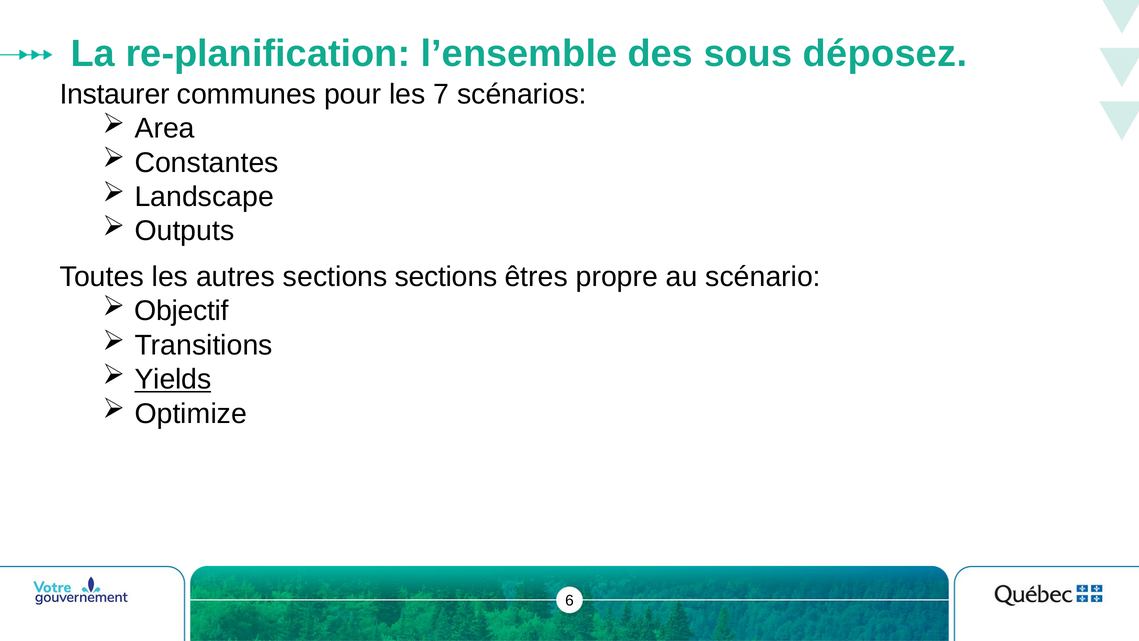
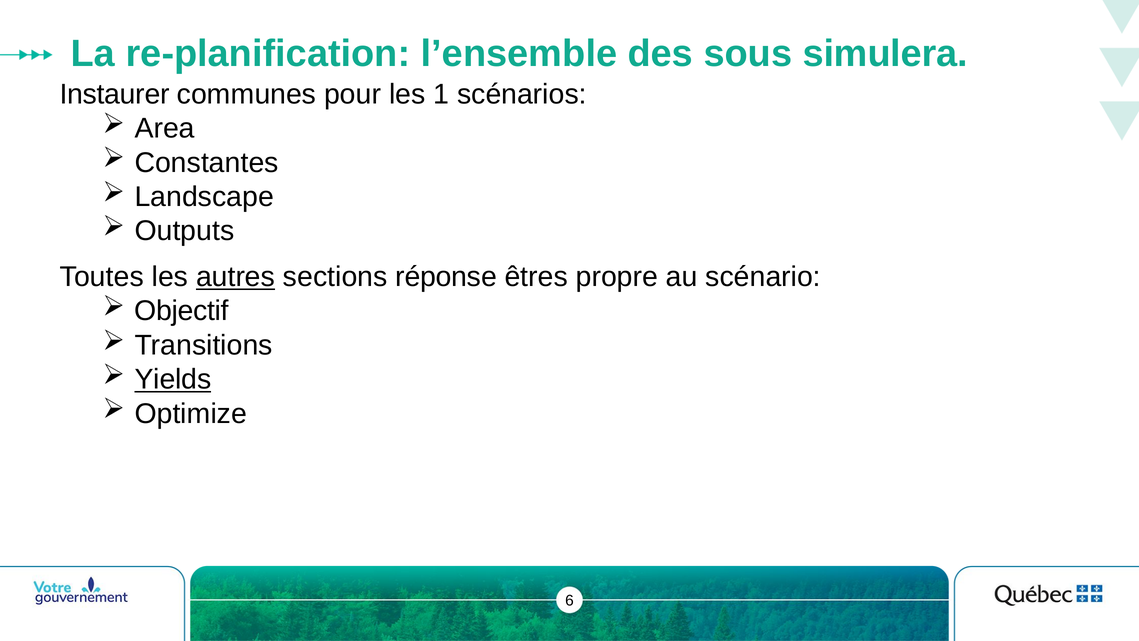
déposez: déposez -> simulera
7: 7 -> 1
autres underline: none -> present
sections sections: sections -> réponse
